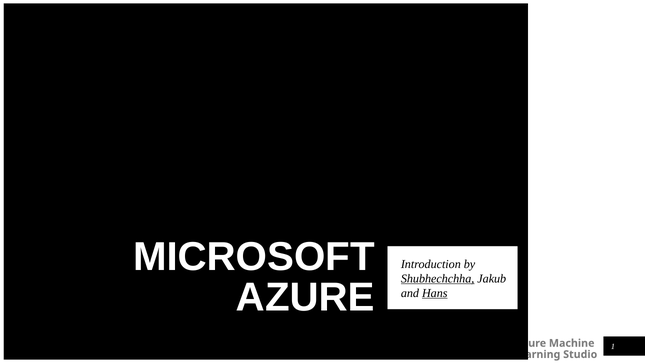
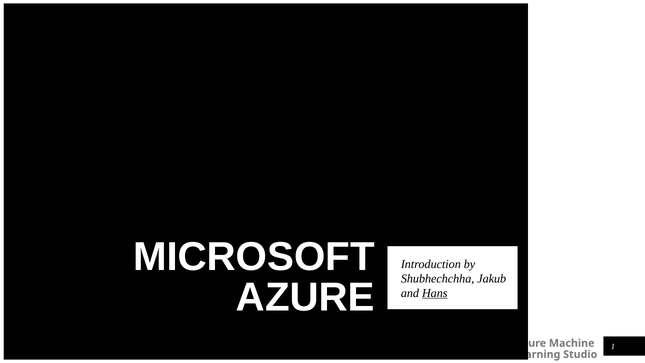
Shubhechchha underline: present -> none
